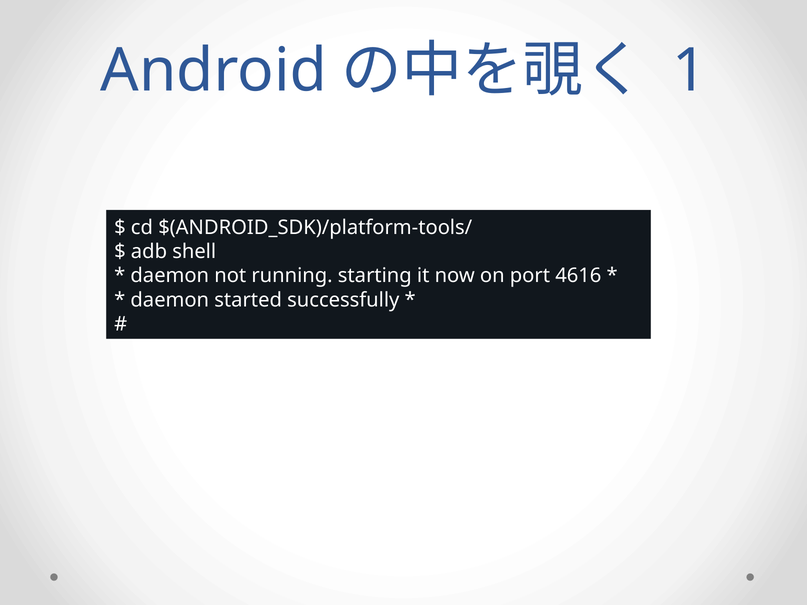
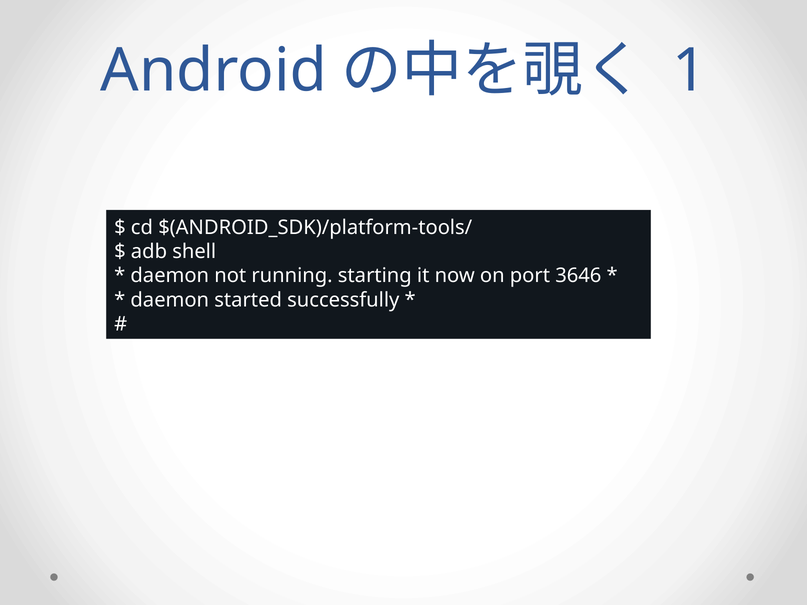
4616: 4616 -> 3646
